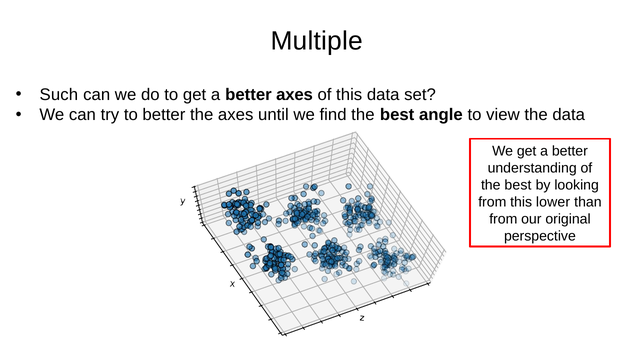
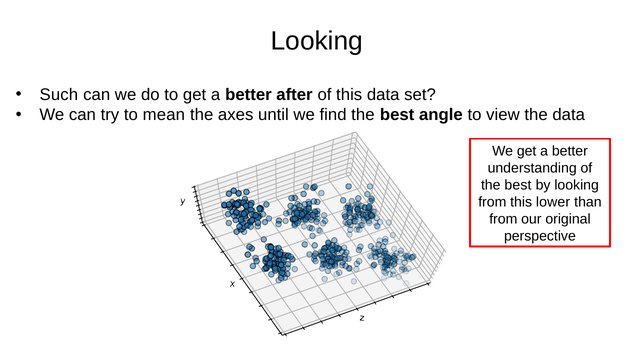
Multiple at (317, 41): Multiple -> Looking
better axes: axes -> after
to better: better -> mean
